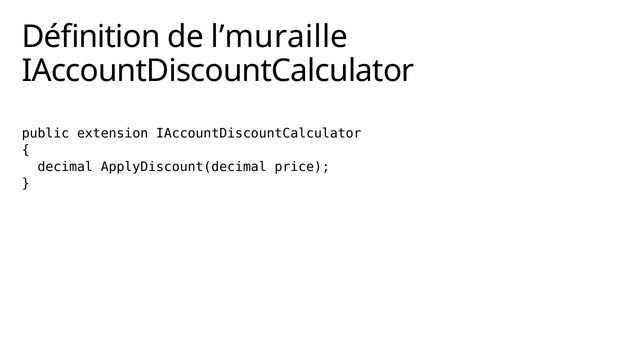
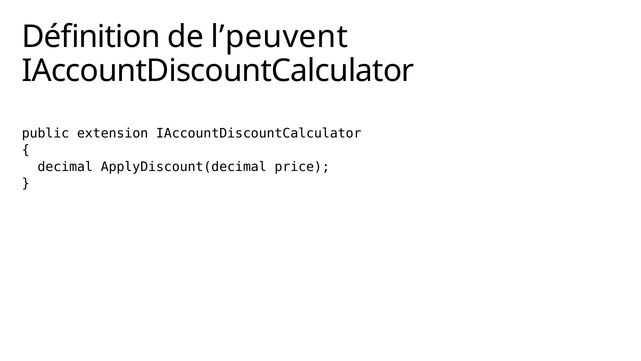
l’muraille: l’muraille -> l’peuvent
